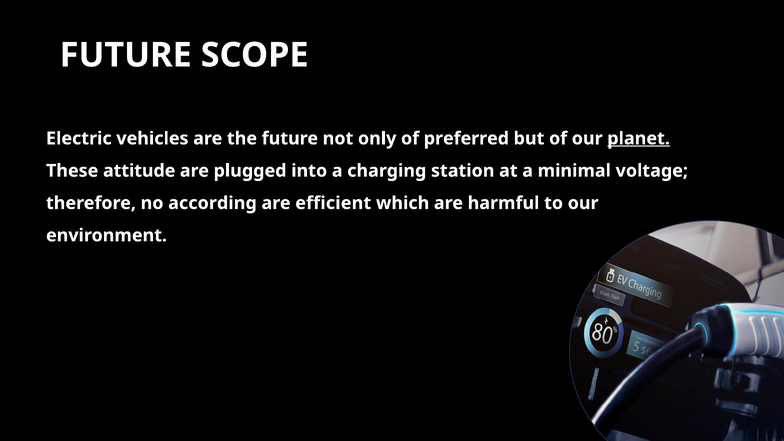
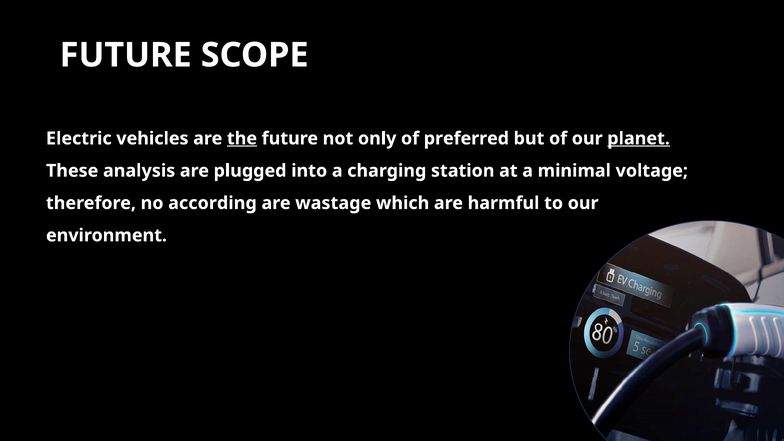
the underline: none -> present
attitude: attitude -> analysis
efficient: efficient -> wastage
